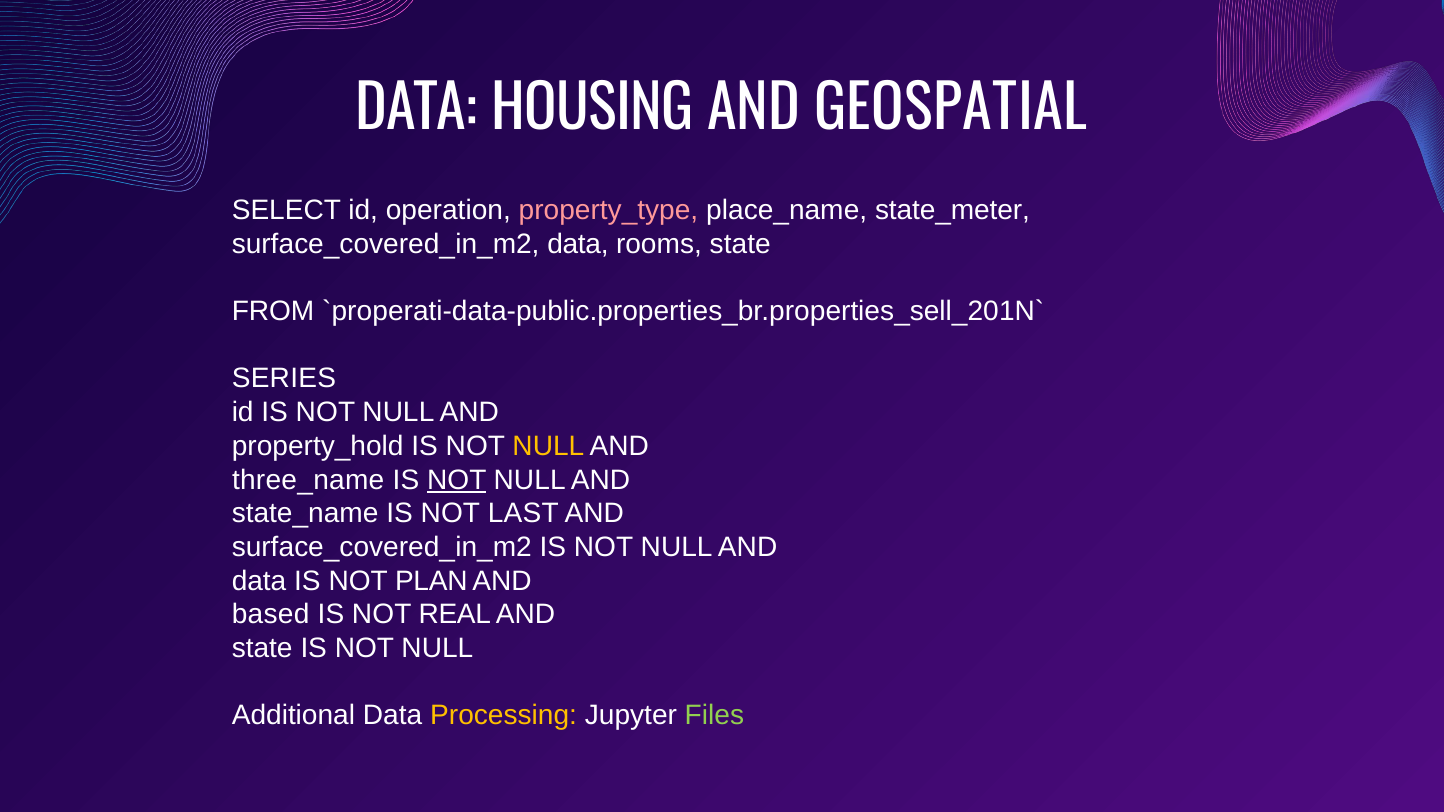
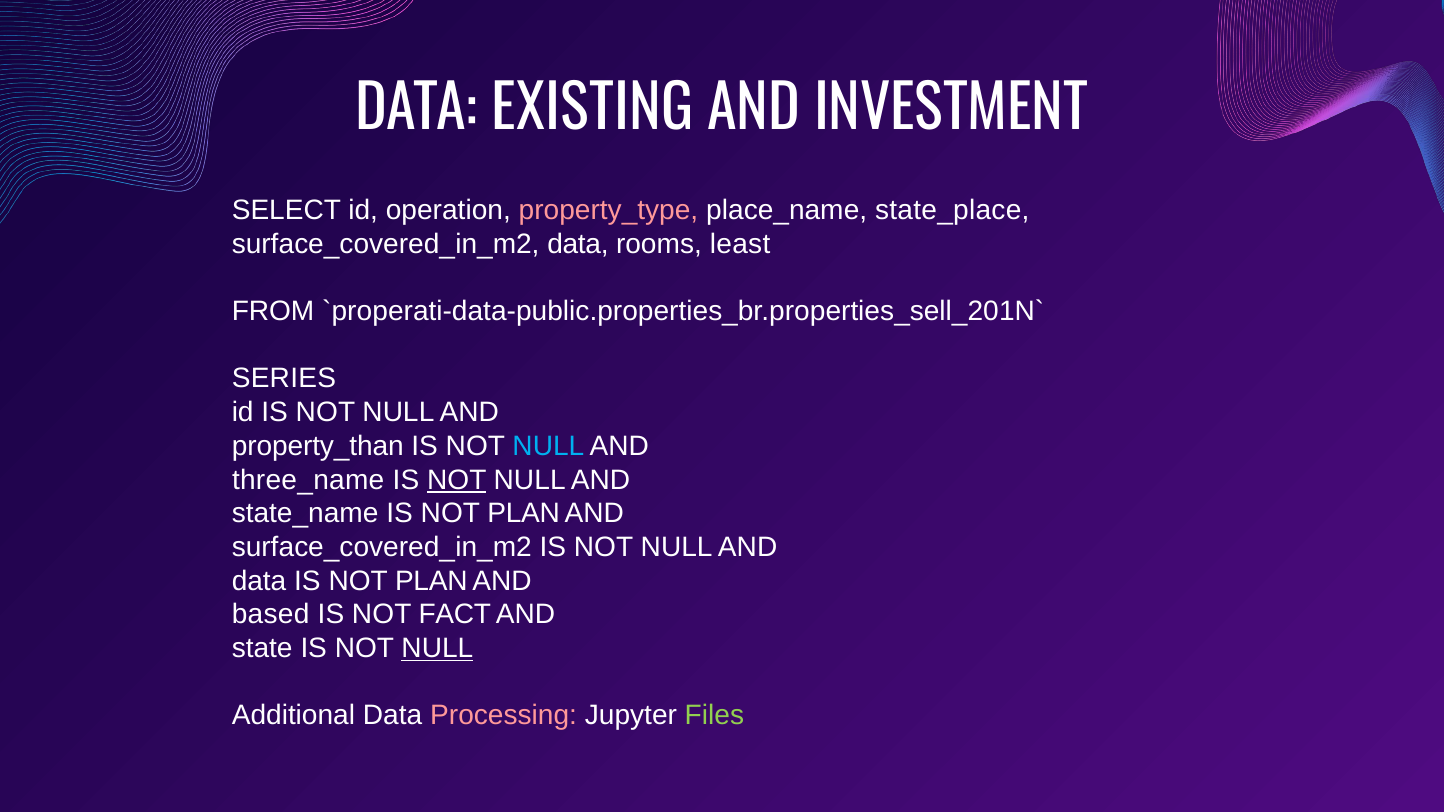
HOUSING: HOUSING -> EXISTING
GEOSPATIAL: GEOSPATIAL -> INVESTMENT
state_meter: state_meter -> state_place
rooms state: state -> least
property_hold: property_hold -> property_than
NULL at (548, 446) colour: yellow -> light blue
state_name IS NOT LAST: LAST -> PLAN
REAL: REAL -> FACT
NULL at (437, 648) underline: none -> present
Processing colour: yellow -> pink
